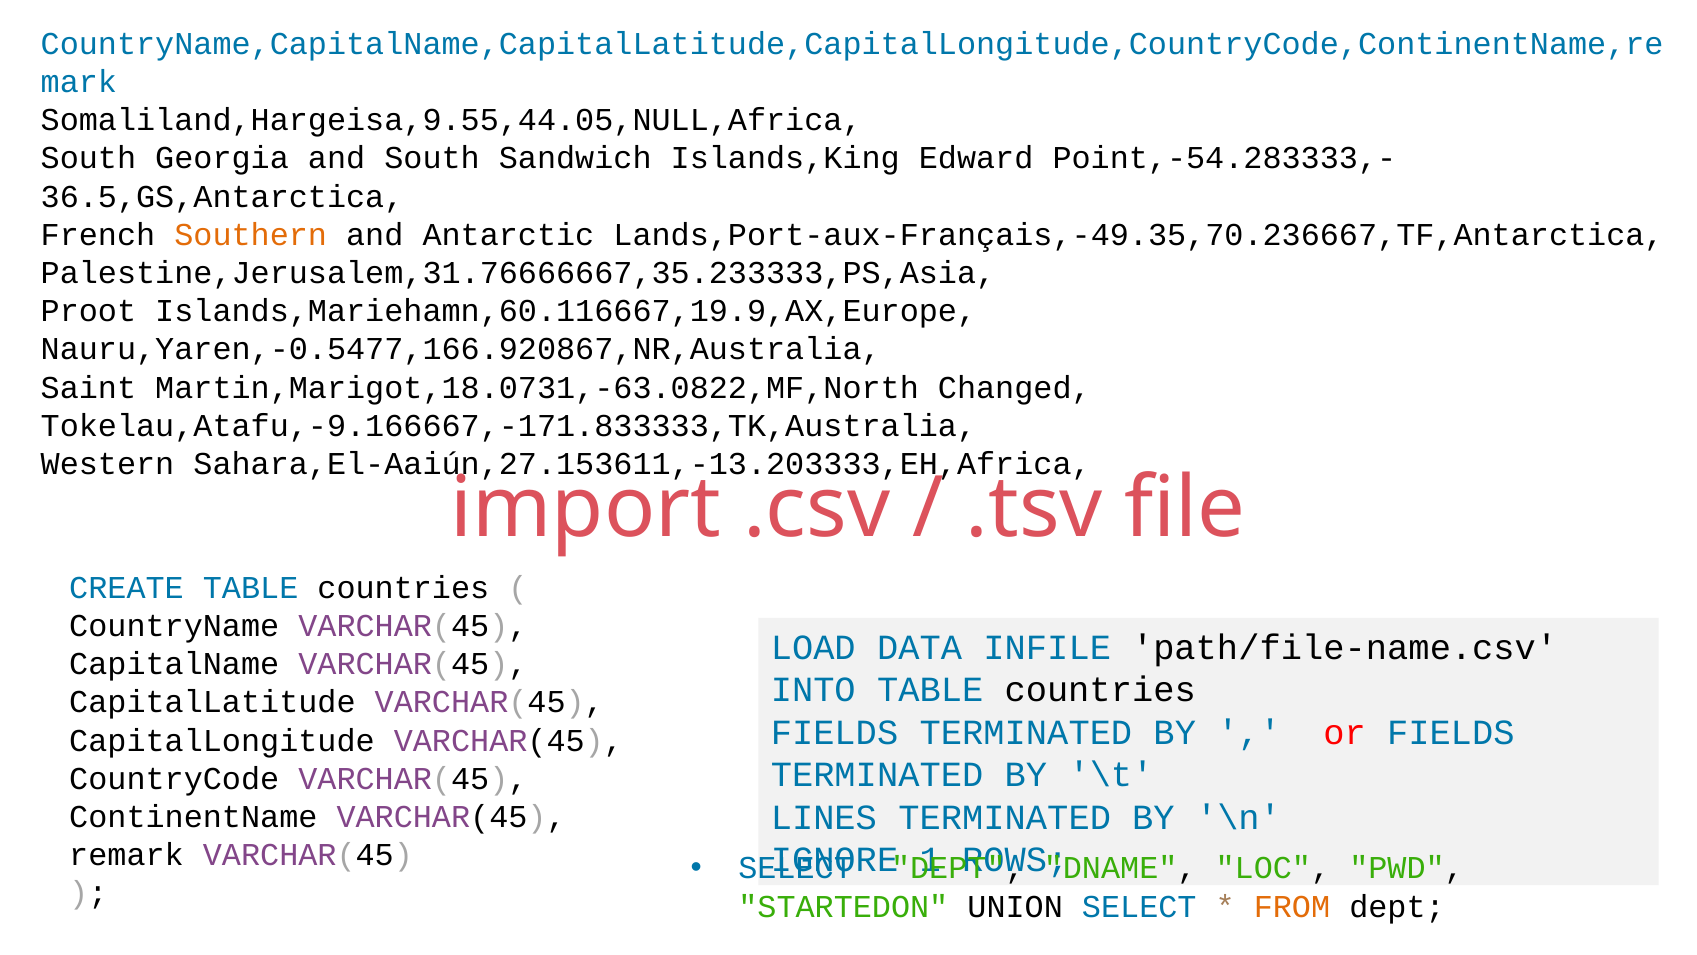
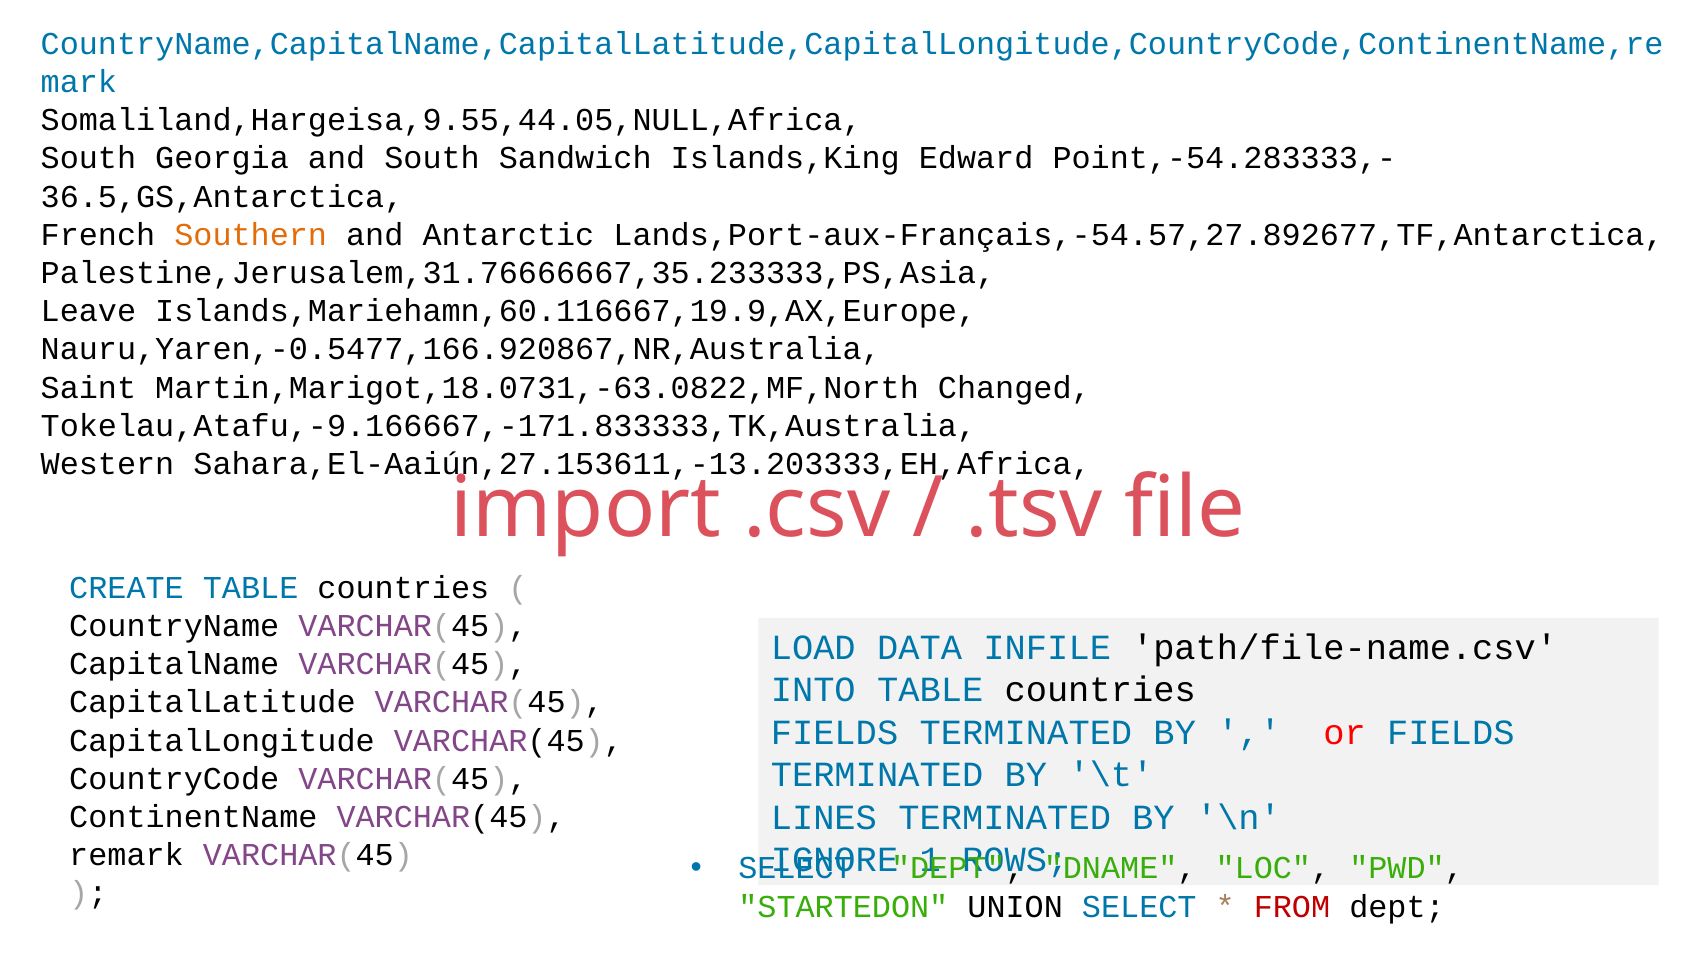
Lands,Port-aux-Français,-49.35,70.236667,TF,Antarctica: Lands,Port-aux-Français,-49.35,70.236667,TF,Antarctica -> Lands,Port-aux-Français,-54.57,27.892677,TF,Antarctica
Proot: Proot -> Leave
FROM colour: orange -> red
